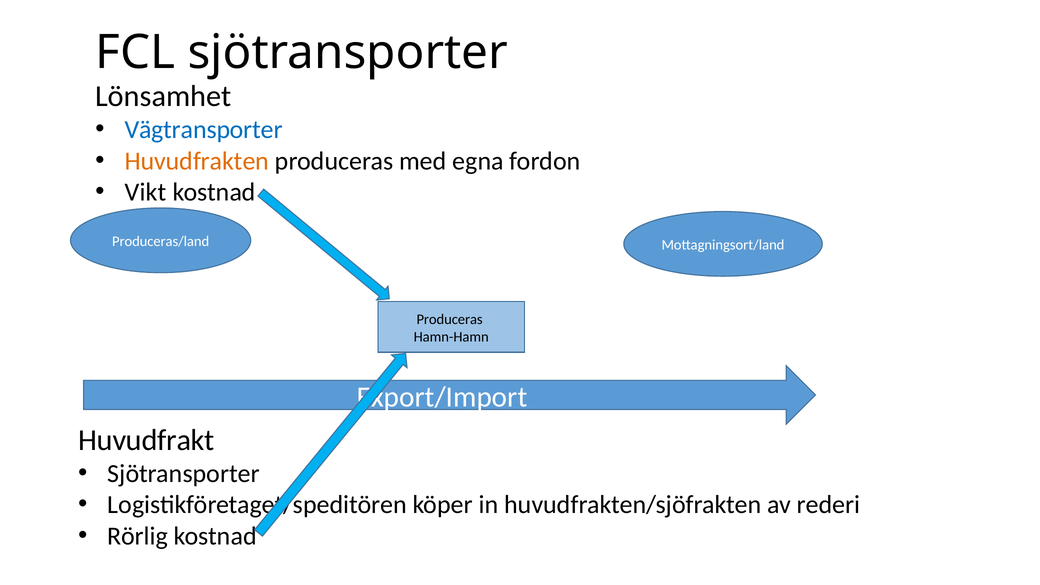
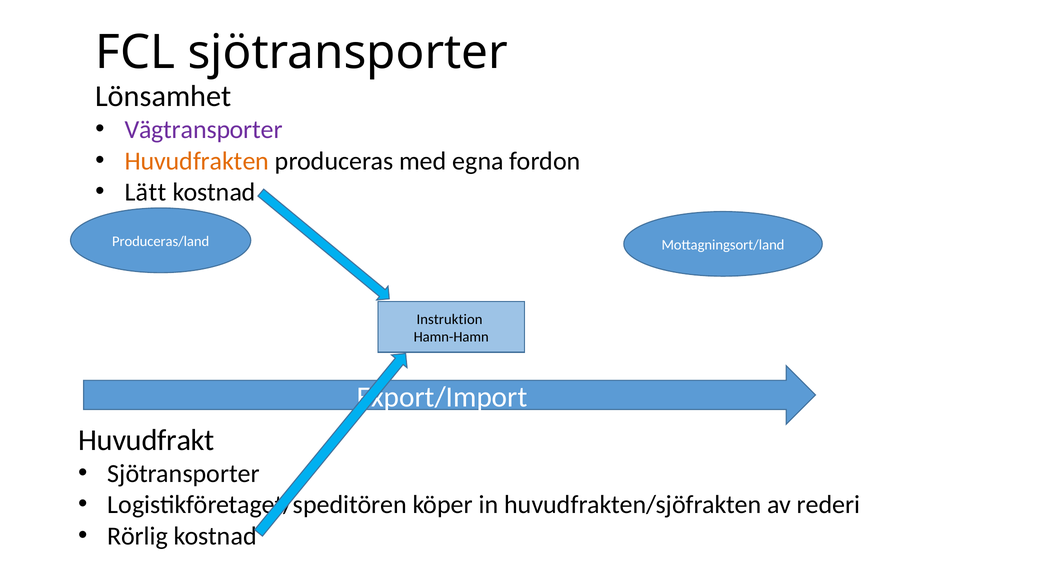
Vägtransporter colour: blue -> purple
Vikt: Vikt -> Lätt
Produceras at (450, 319): Produceras -> Instruktion
